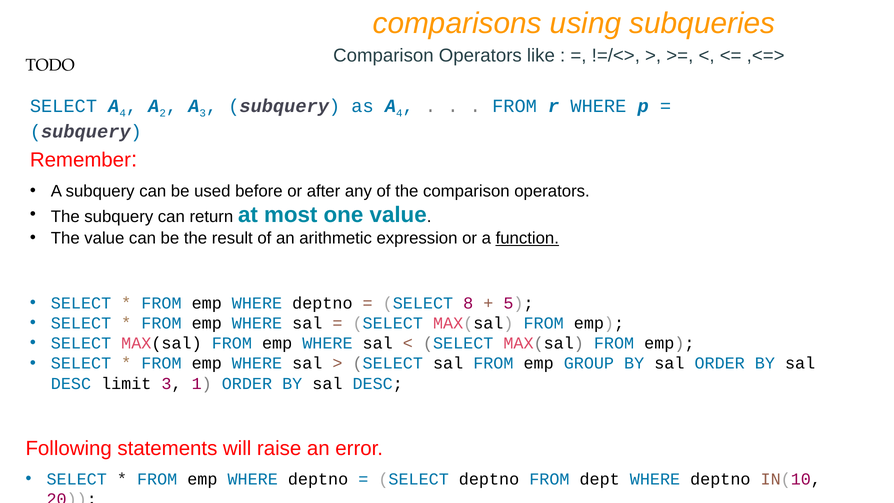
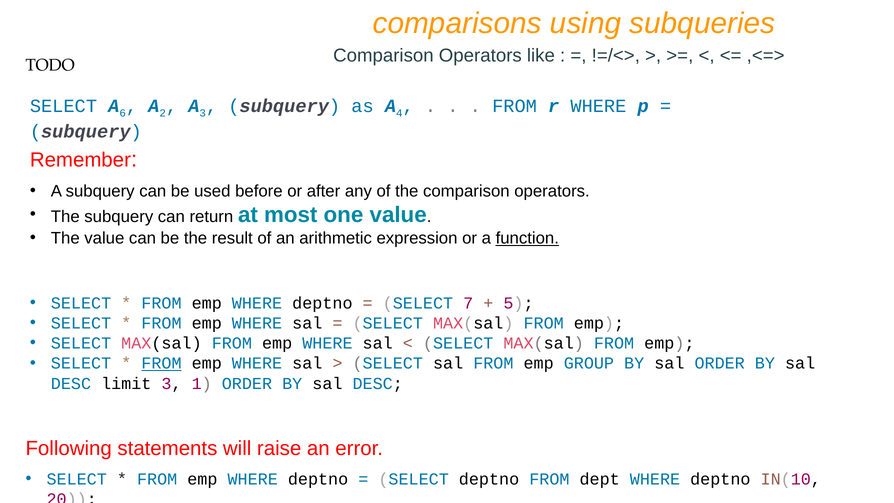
SELECT A 4: 4 -> 6
8: 8 -> 7
FROM at (161, 363) underline: none -> present
